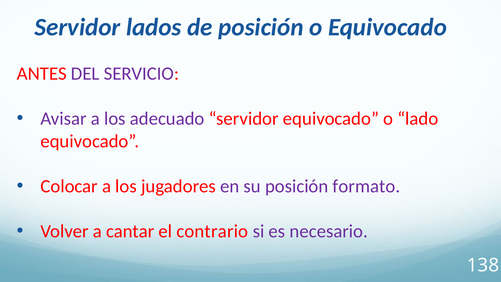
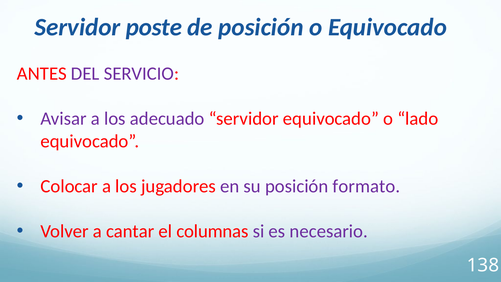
lados: lados -> poste
contrario: contrario -> columnas
